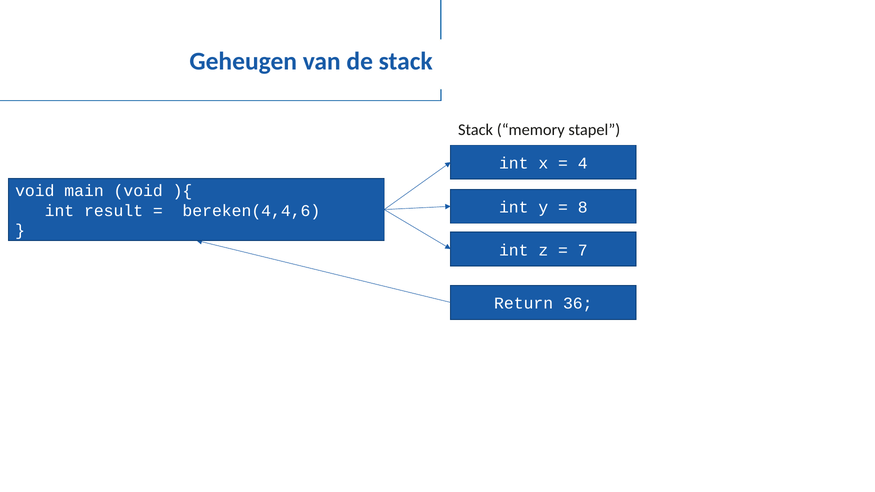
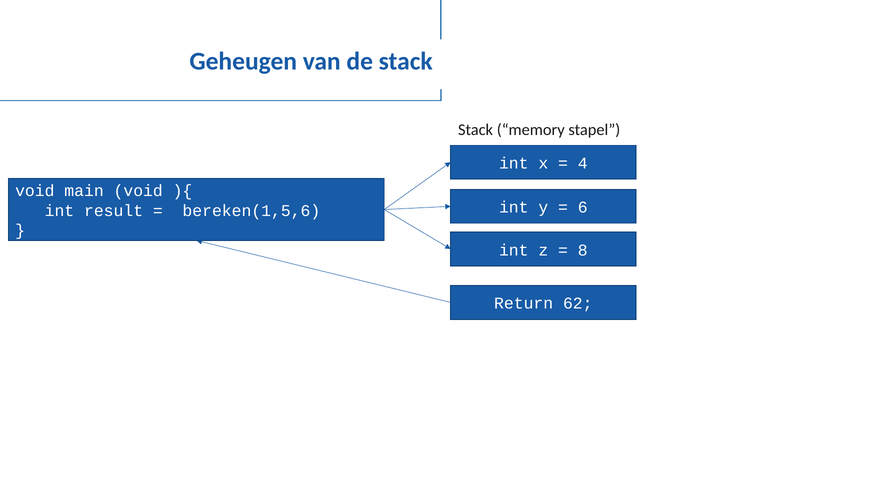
8: 8 -> 6
bereken(4,4,6: bereken(4,4,6 -> bereken(1,5,6
7: 7 -> 8
36: 36 -> 62
